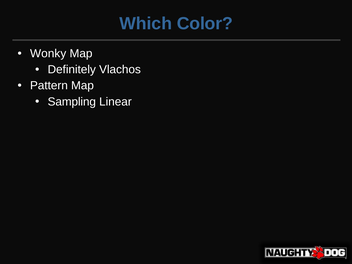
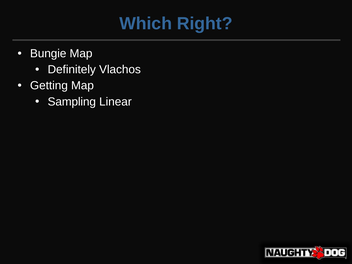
Color: Color -> Right
Wonky: Wonky -> Bungie
Pattern: Pattern -> Getting
